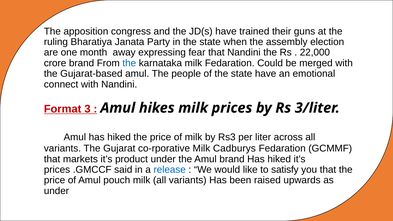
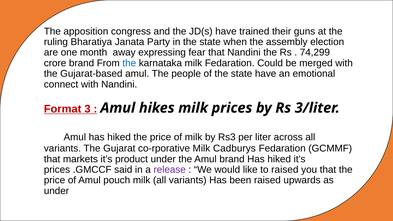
22,000: 22,000 -> 74,299
release colour: blue -> purple
to satisfy: satisfy -> raised
